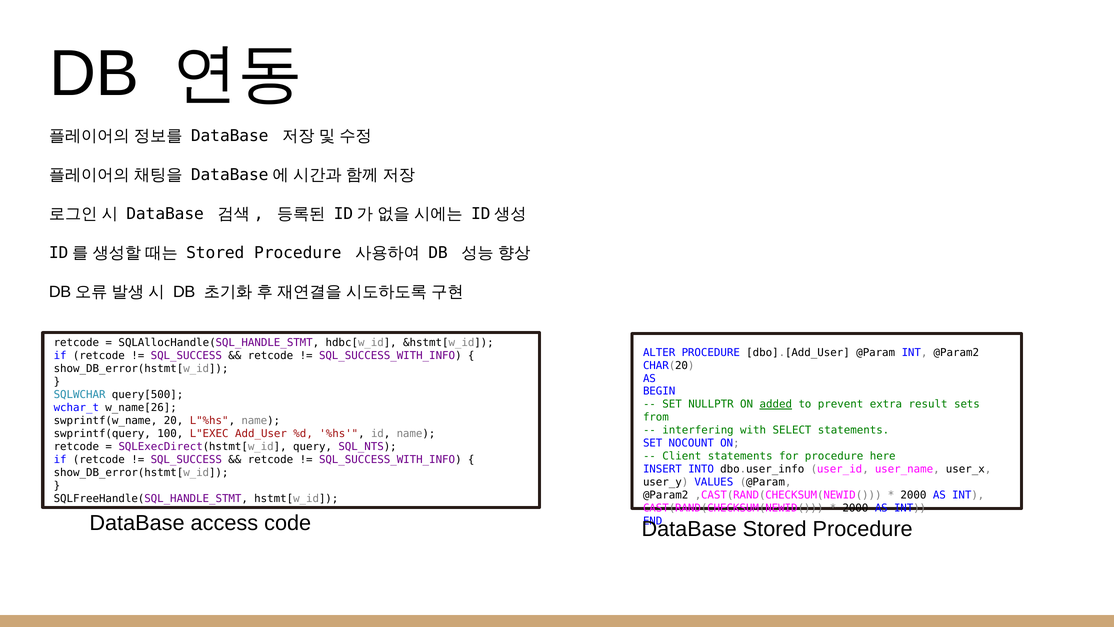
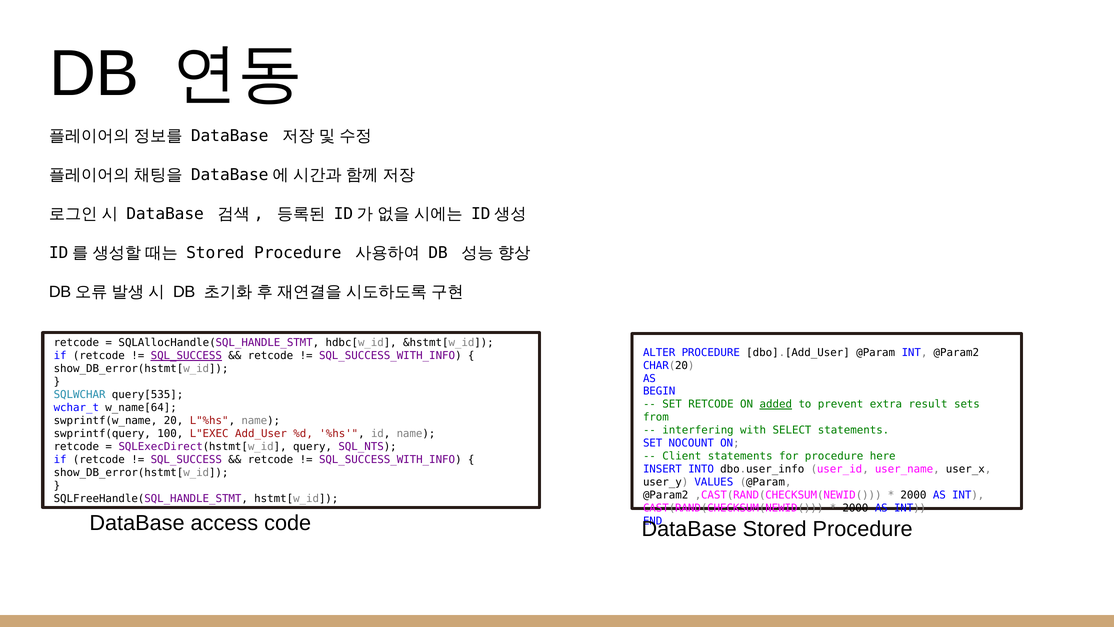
SQL_SUCCESS at (186, 356) underline: none -> present
query[500: query[500 -> query[535
SET NULLPTR: NULLPTR -> RETCODE
w_name[26: w_name[26 -> w_name[64
